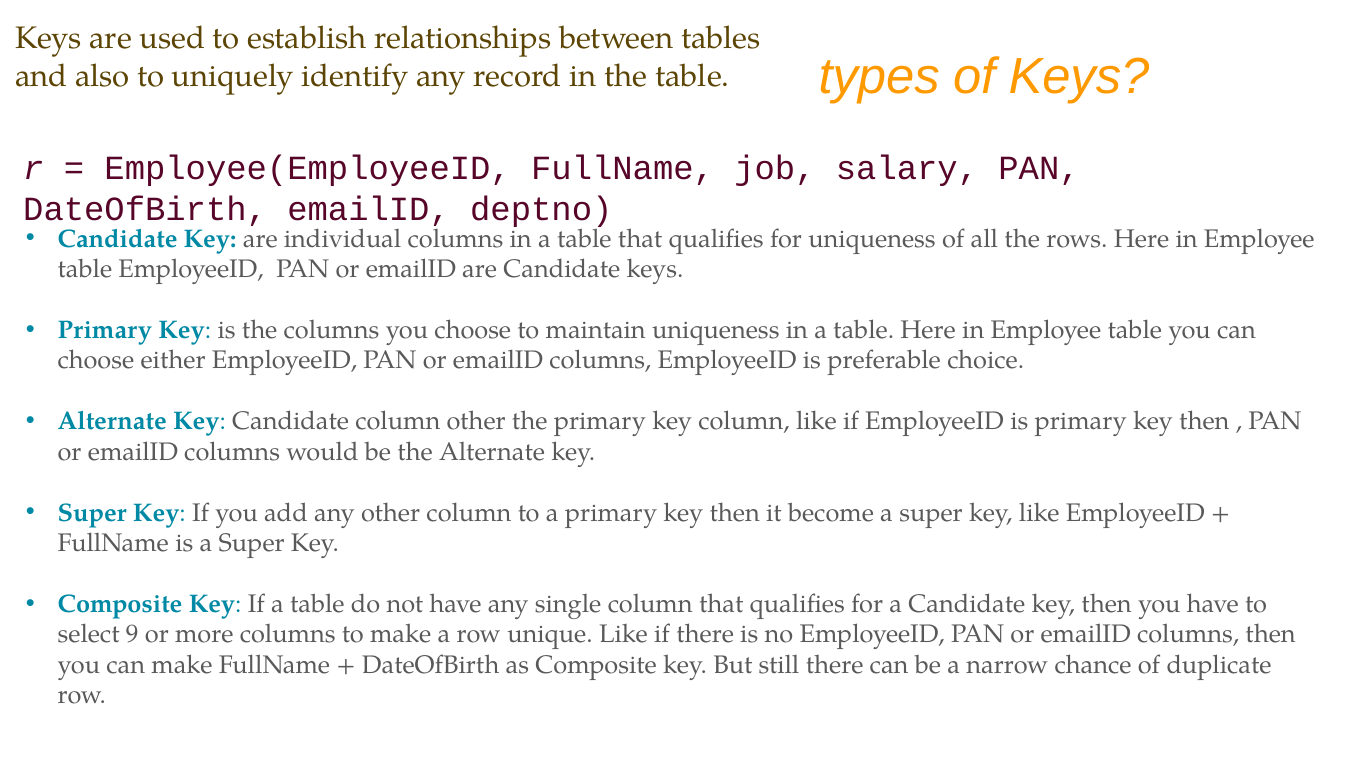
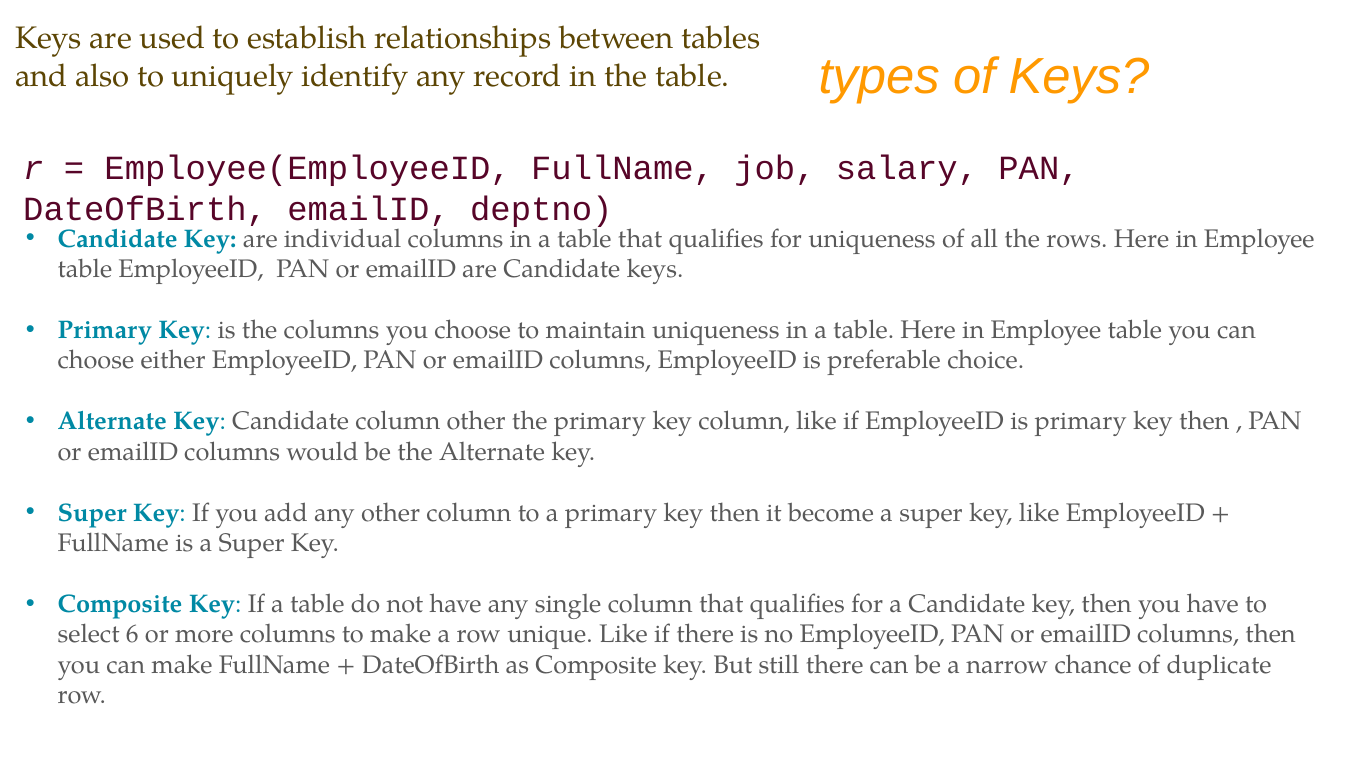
9: 9 -> 6
